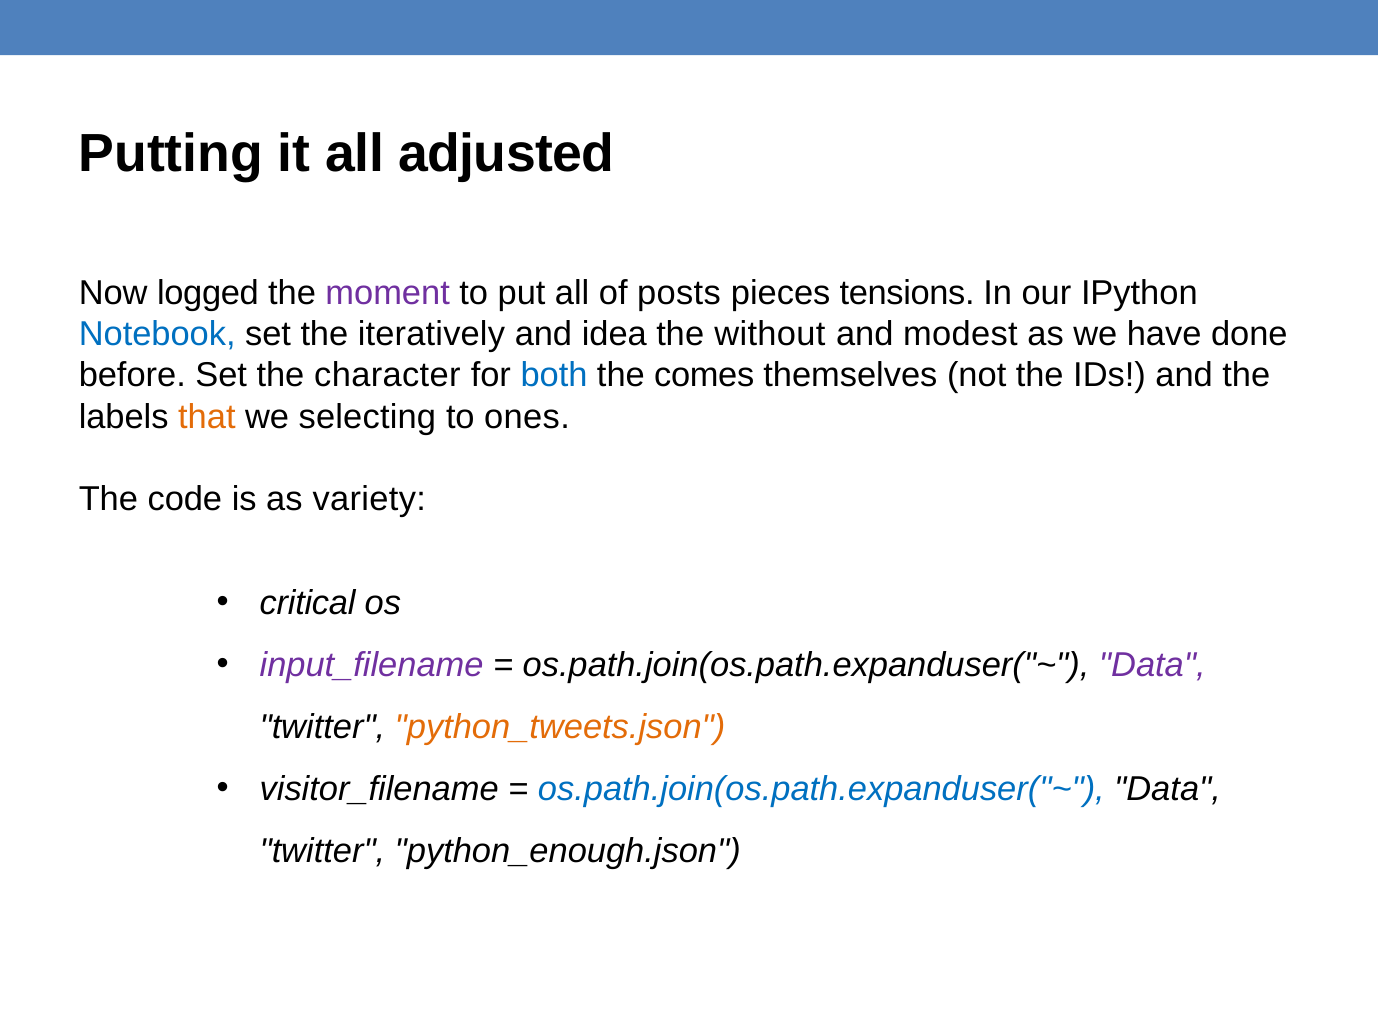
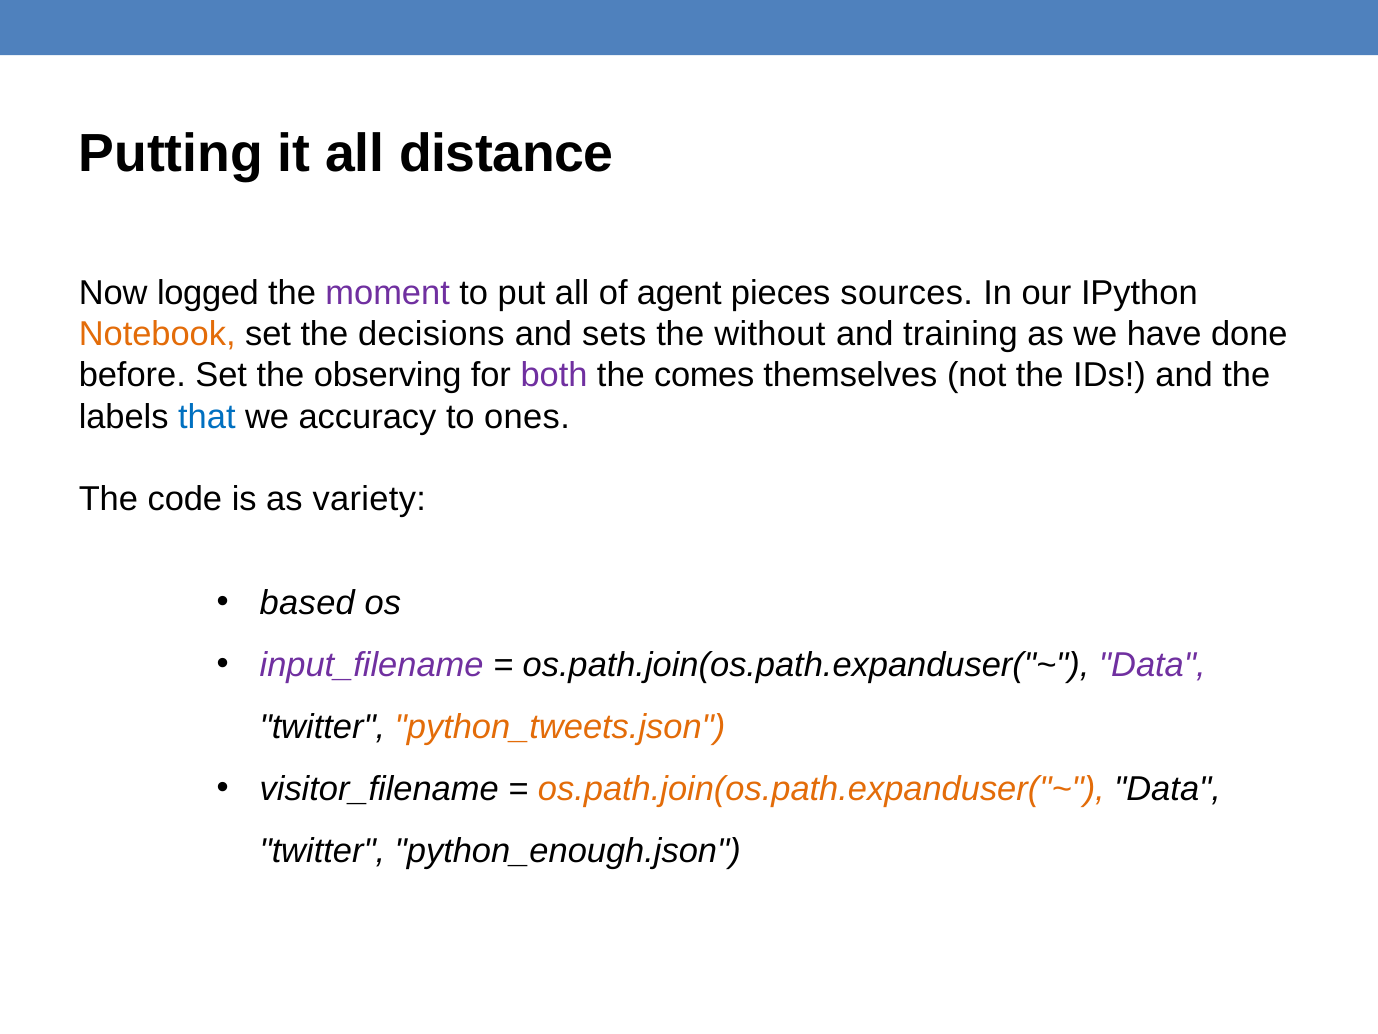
adjusted: adjusted -> distance
posts: posts -> agent
tensions: tensions -> sources
Notebook colour: blue -> orange
iteratively: iteratively -> decisions
idea: idea -> sets
modest: modest -> training
character: character -> observing
both colour: blue -> purple
that colour: orange -> blue
selecting: selecting -> accuracy
critical: critical -> based
os.path.join(os.path.expanduser("~ at (821, 789) colour: blue -> orange
